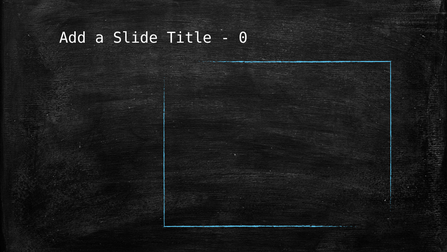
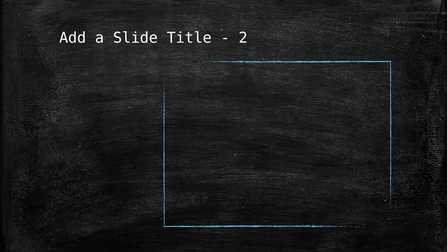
0: 0 -> 2
